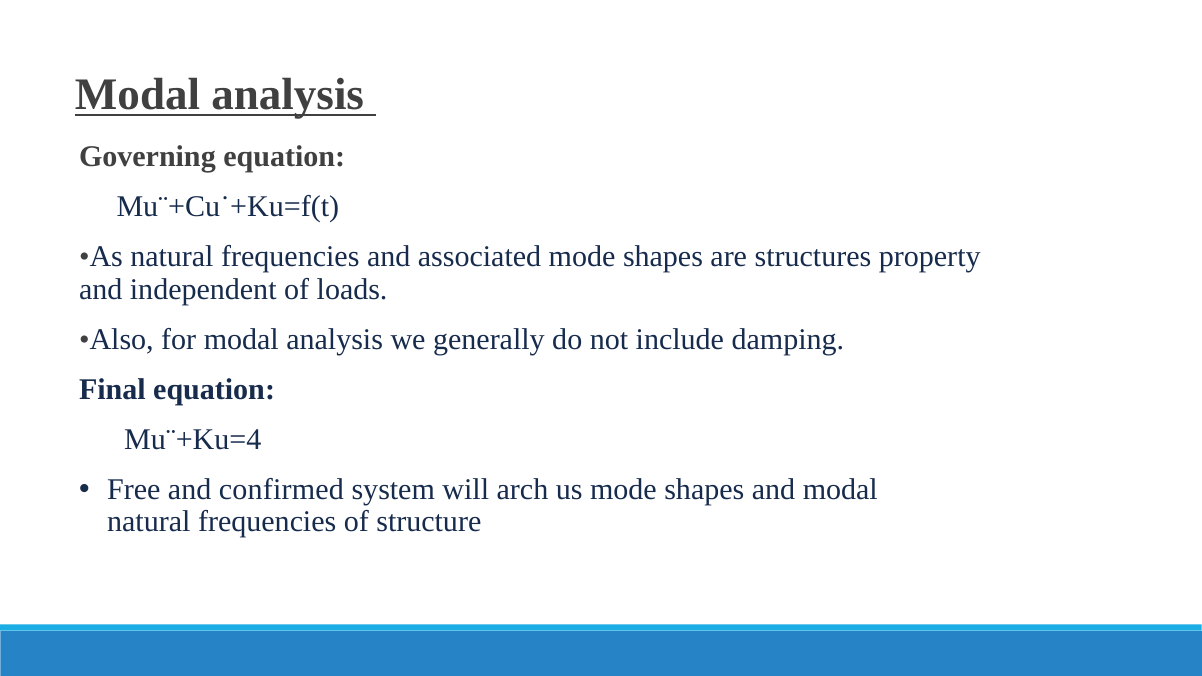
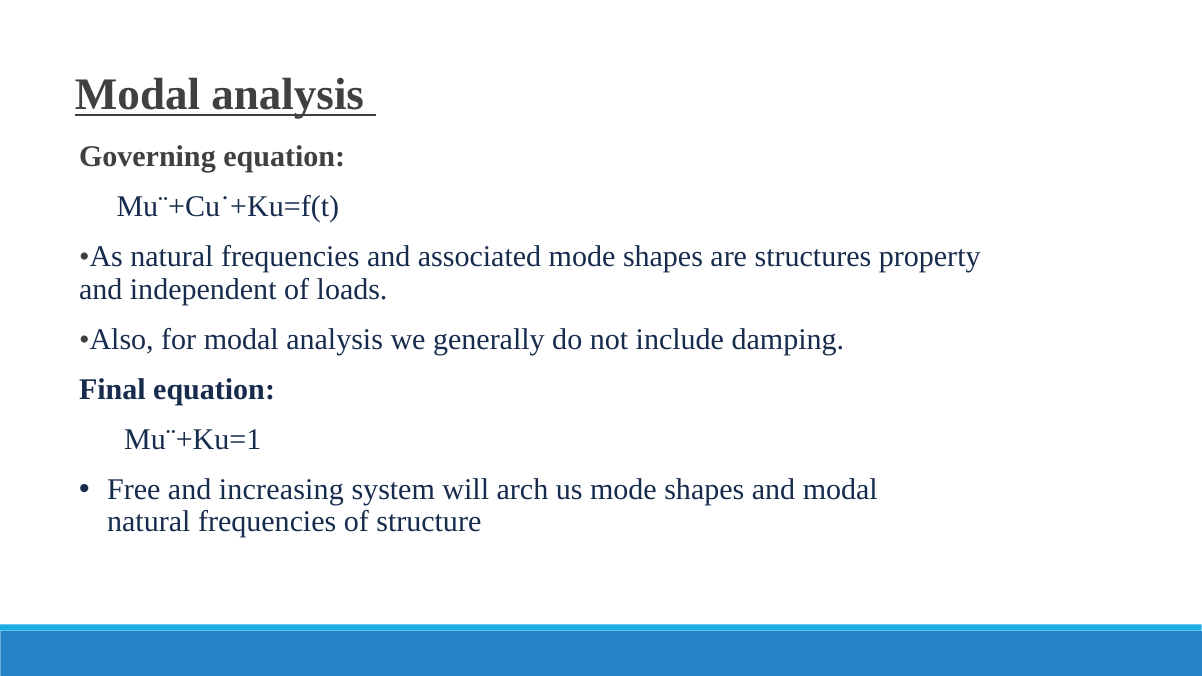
Mu¨+Ku=4: Mu¨+Ku=4 -> Mu¨+Ku=1
confirmed: confirmed -> increasing
